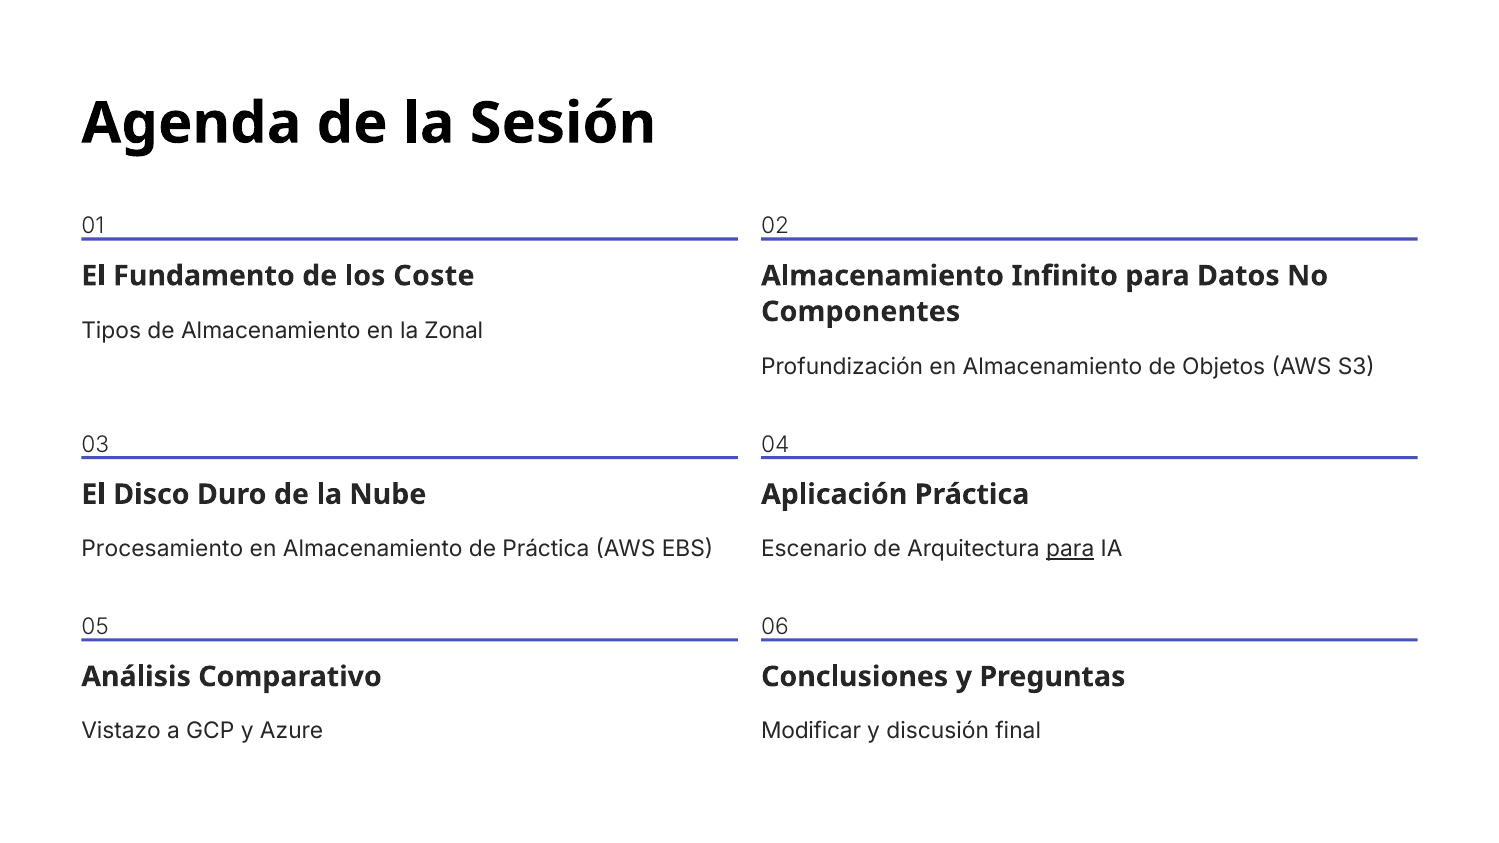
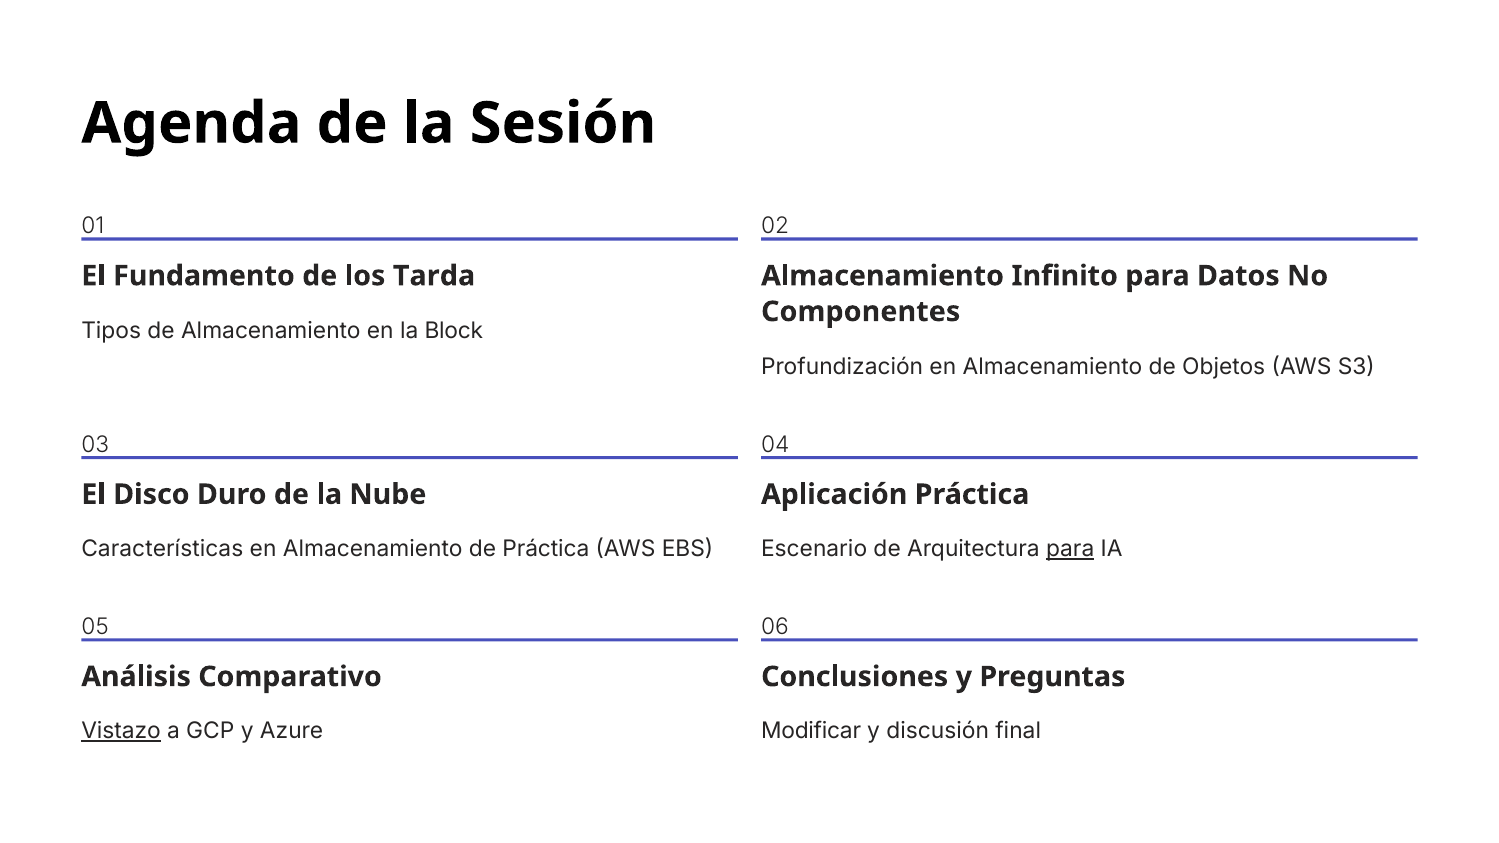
Coste: Coste -> Tarda
Zonal: Zonal -> Block
Procesamiento: Procesamiento -> Características
Vistazo underline: none -> present
